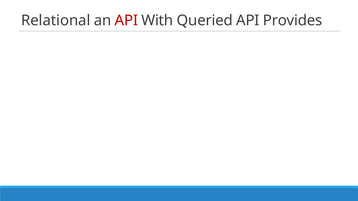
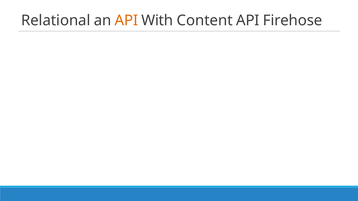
API at (126, 21) colour: red -> orange
Queried: Queried -> Content
Provides: Provides -> Firehose
